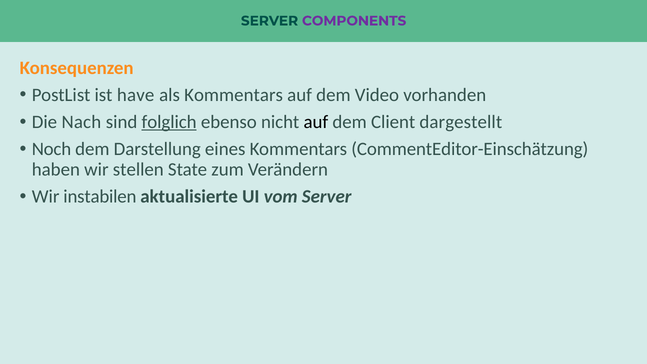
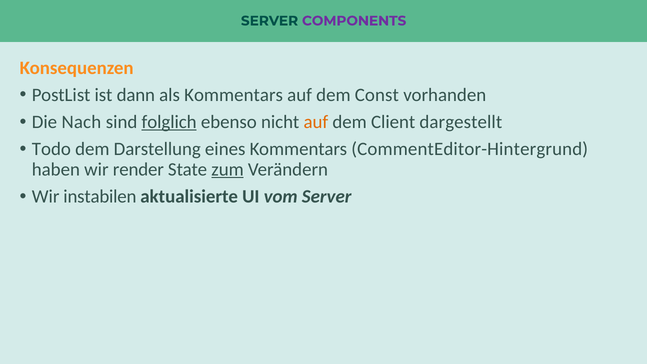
have: have -> dann
Video: Video -> Const
auf at (316, 122) colour: black -> orange
Noch: Noch -> Todo
CommentEditor-Einschätzung: CommentEditor-Einschätzung -> CommentEditor-Hintergrund
stellen: stellen -> render
zum underline: none -> present
